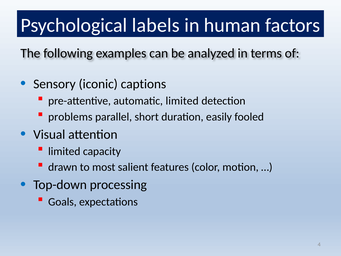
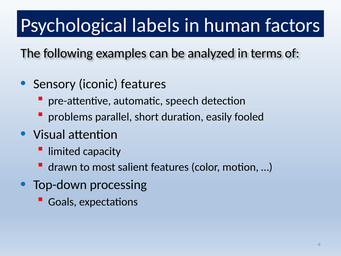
iconic captions: captions -> features
automatic limited: limited -> speech
